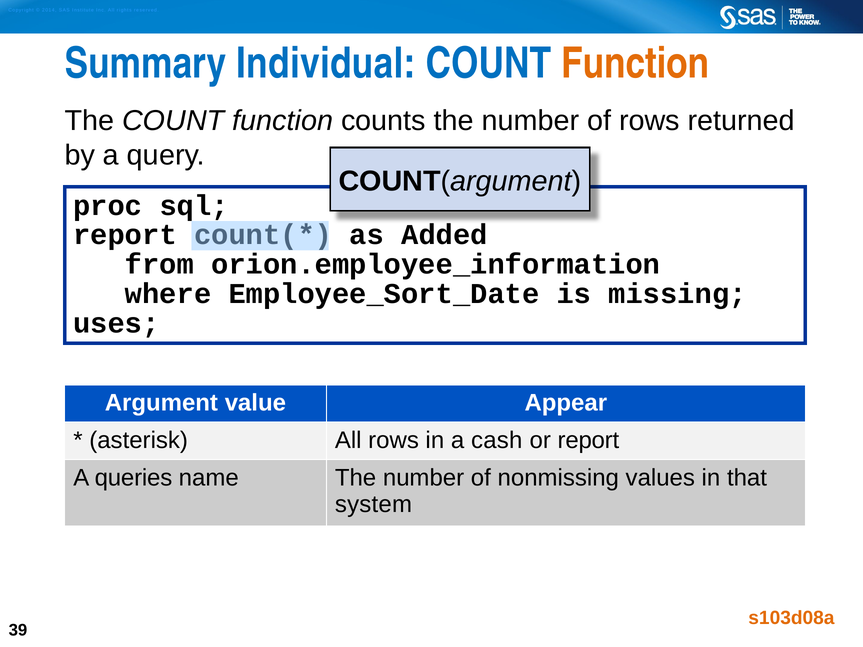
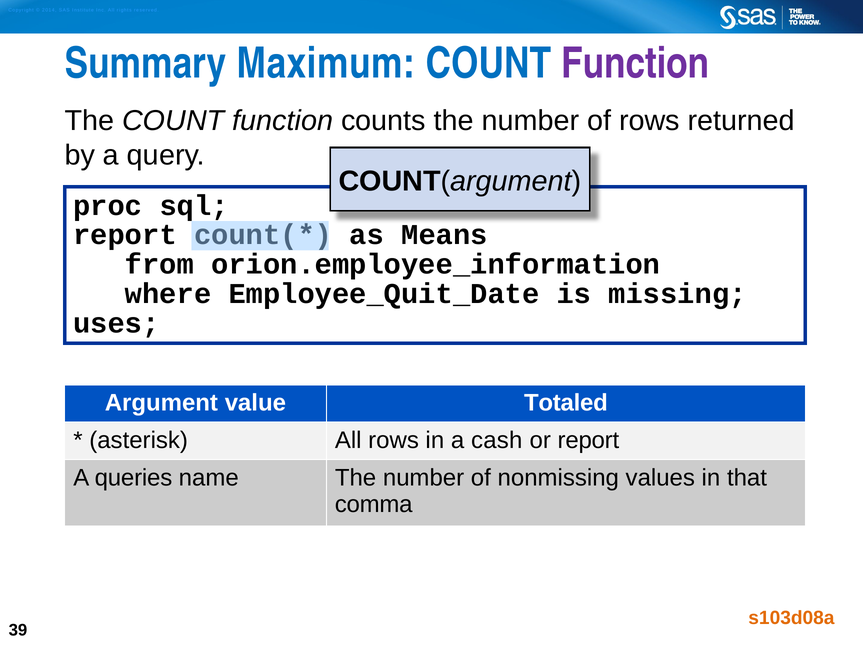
Individual: Individual -> Maximum
Function at (635, 63) colour: orange -> purple
Added: Added -> Means
Employee_Sort_Date: Employee_Sort_Date -> Employee_Quit_Date
Appear: Appear -> Totaled
system: system -> comma
